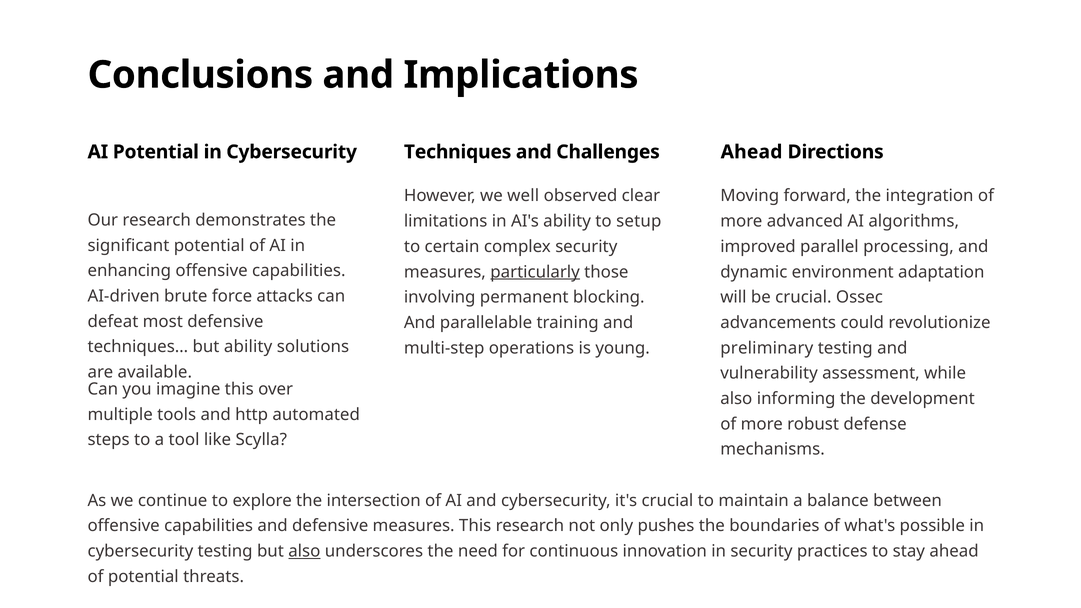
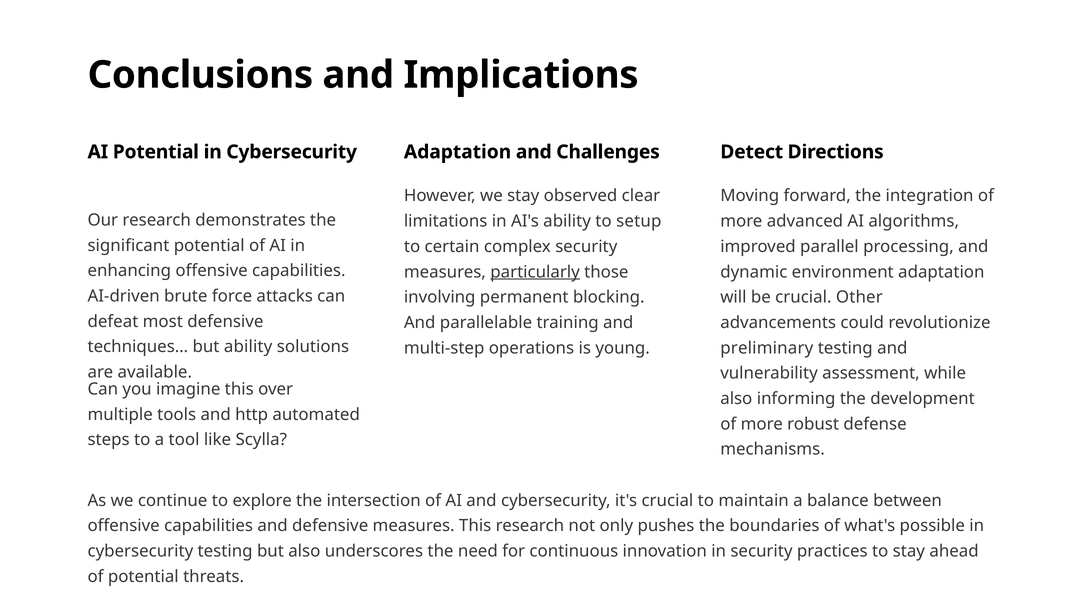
Techniques at (458, 152): Techniques -> Adaptation
Ahead at (752, 152): Ahead -> Detect
we well: well -> stay
Ossec: Ossec -> Other
also at (304, 551) underline: present -> none
